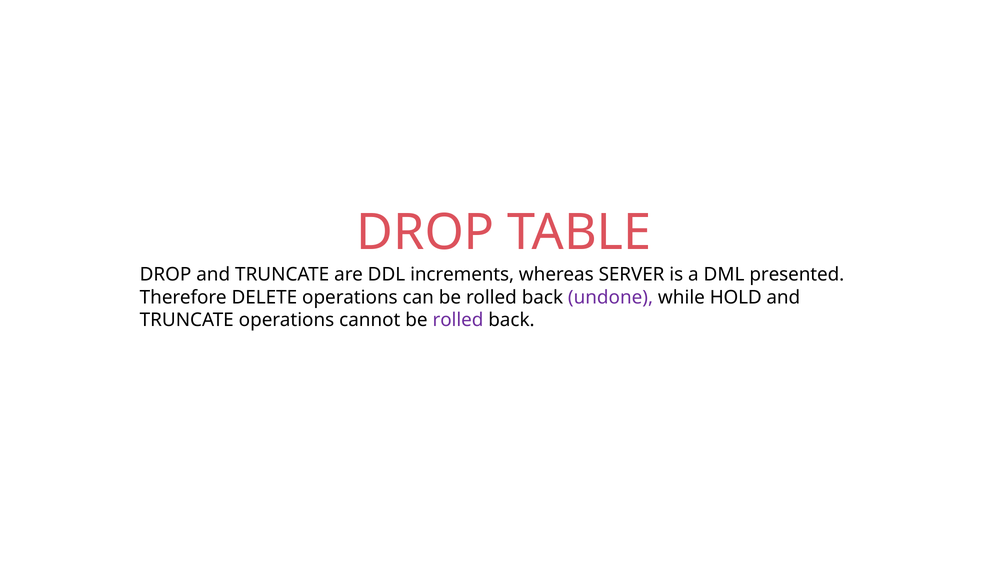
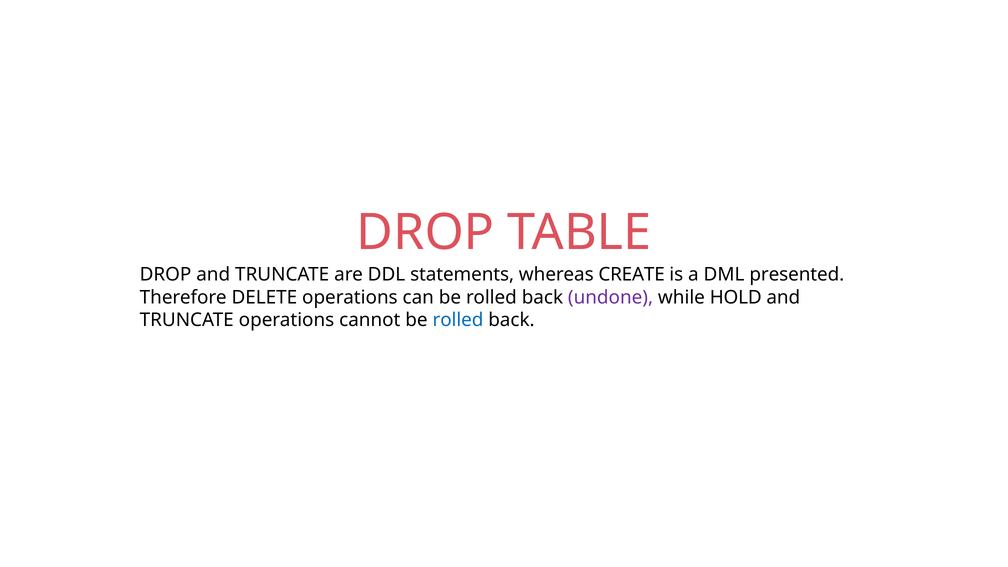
increments: increments -> statements
SERVER: SERVER -> CREATE
rolled at (458, 320) colour: purple -> blue
